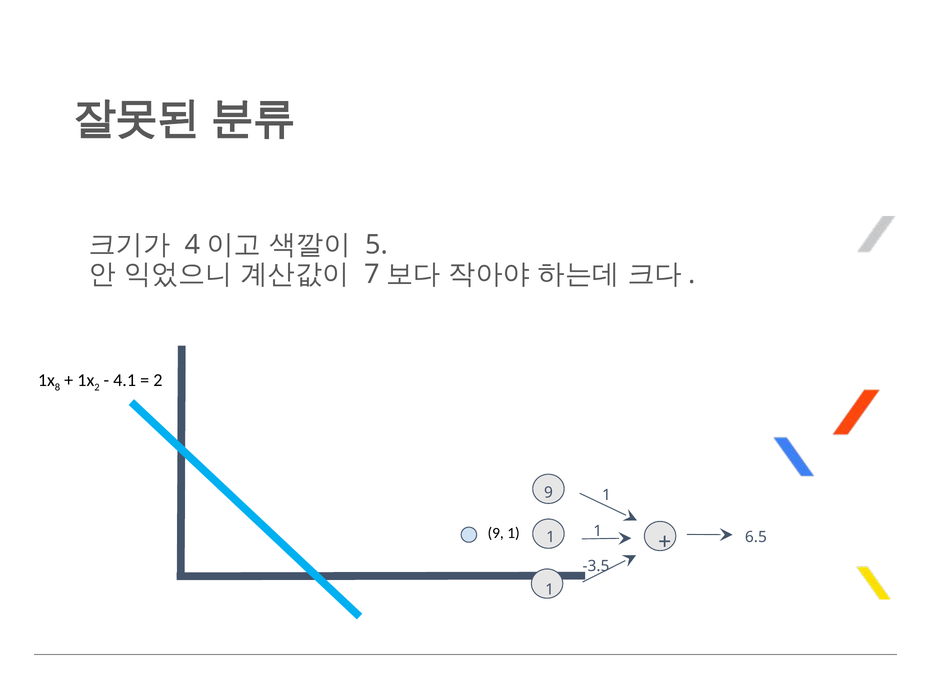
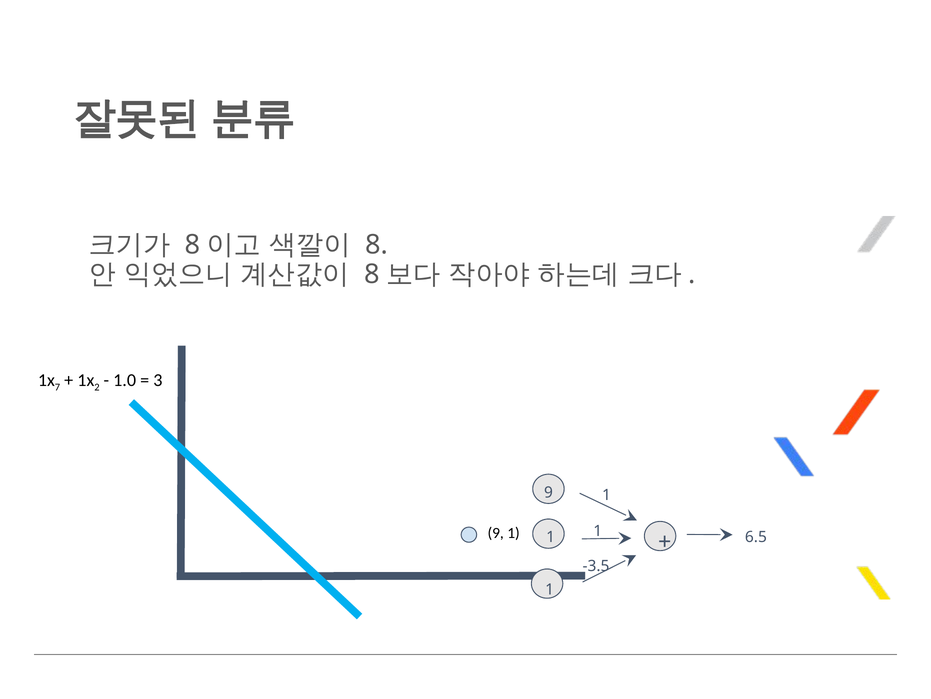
4 at (193, 245): 4 -> 8
5 at (377, 245): 5 -> 8
7 at (372, 274): 7 -> 8
8: 8 -> 7
4.1: 4.1 -> 1.0
2 at (158, 380): 2 -> 3
